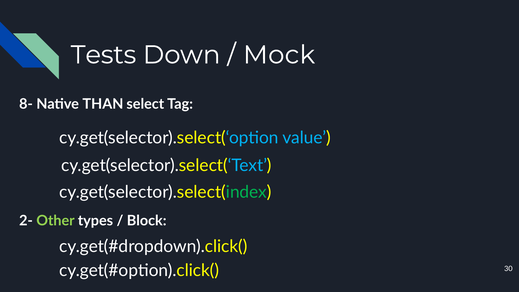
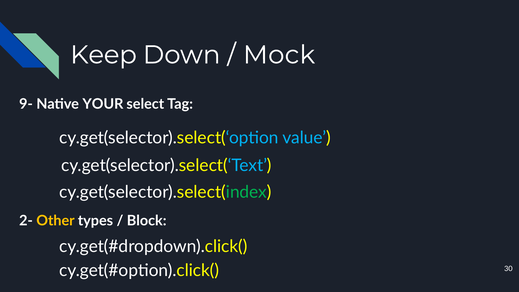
Tests: Tests -> Keep
8-: 8- -> 9-
THAN: THAN -> YOUR
Other colour: light green -> yellow
